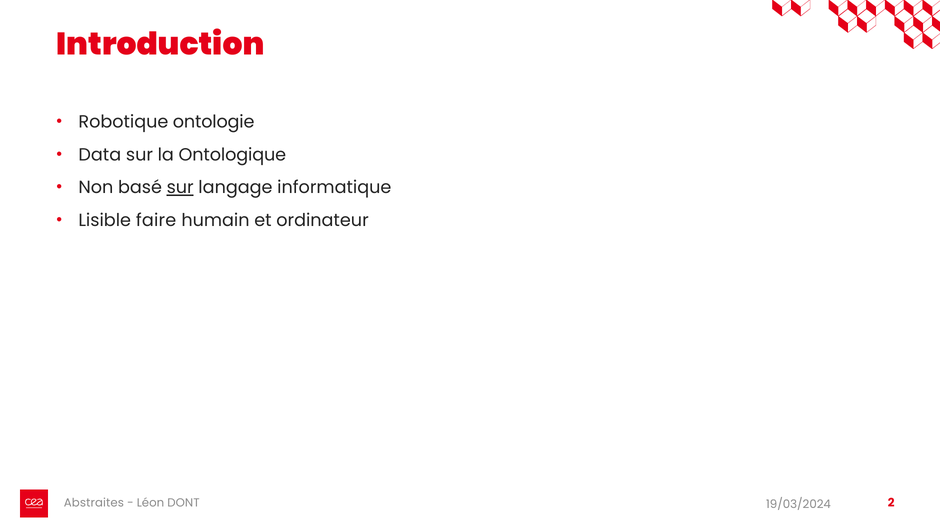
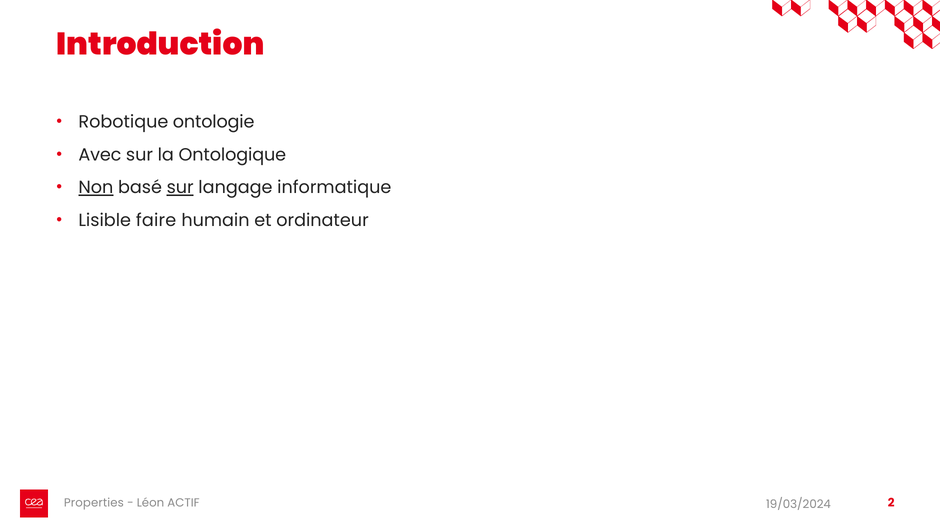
Data: Data -> Avec
Non underline: none -> present
Abstraites: Abstraites -> Properties
DONT: DONT -> ACTIF
